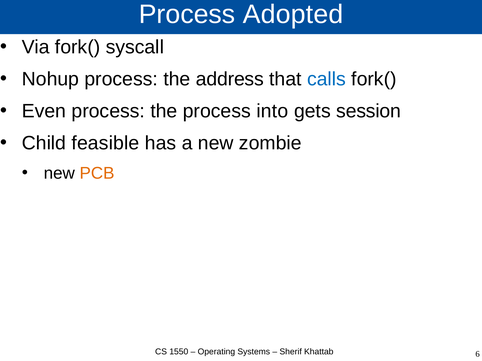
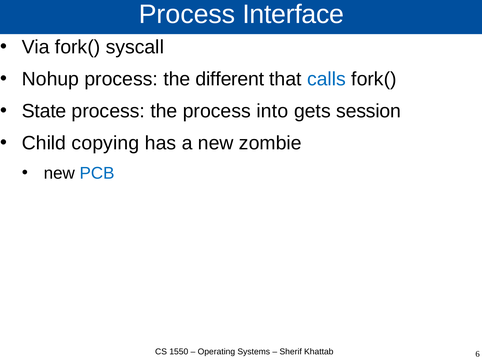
Adopted: Adopted -> Interface
address: address -> different
Even: Even -> State
feasible: feasible -> copying
PCB colour: orange -> blue
